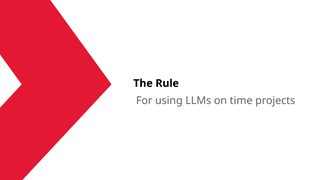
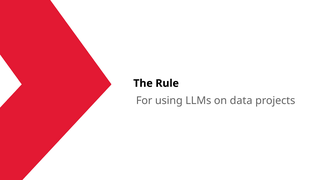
time: time -> data
